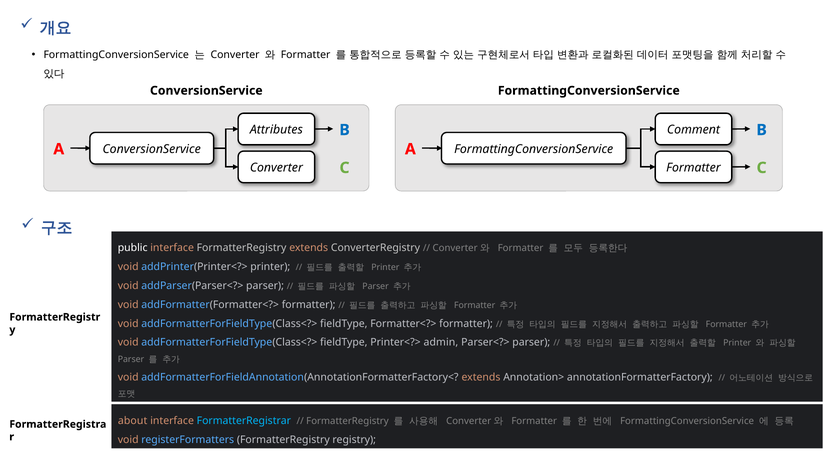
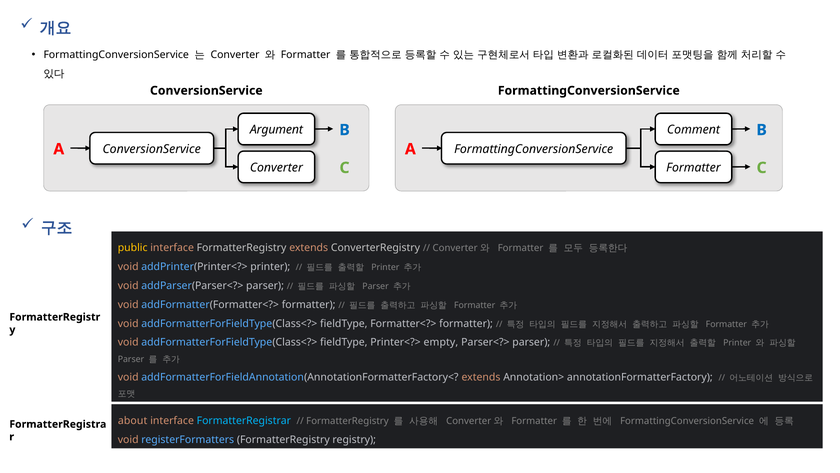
Attributes: Attributes -> Argument
public colour: white -> yellow
admin: admin -> empty
